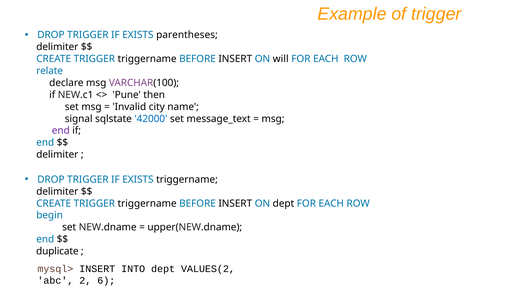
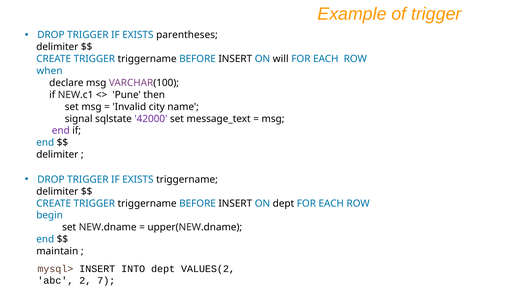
relate: relate -> when
42000 colour: blue -> purple
duplicate: duplicate -> maintain
6: 6 -> 7
